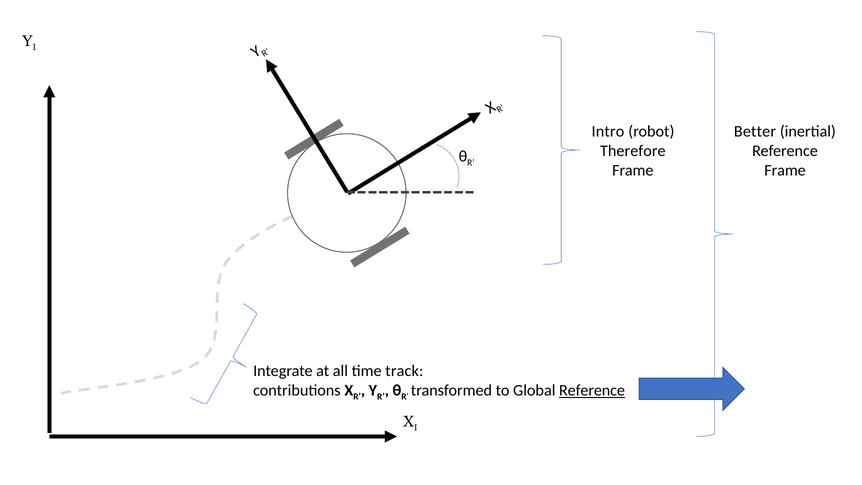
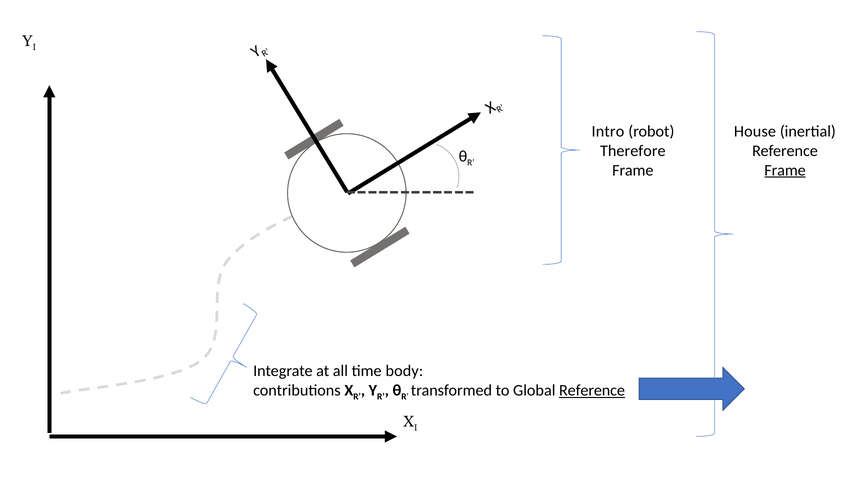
Better: Better -> House
Frame at (785, 170) underline: none -> present
track: track -> body
